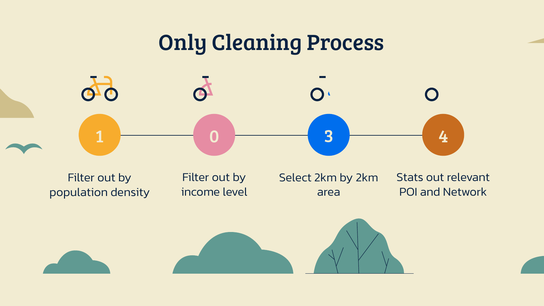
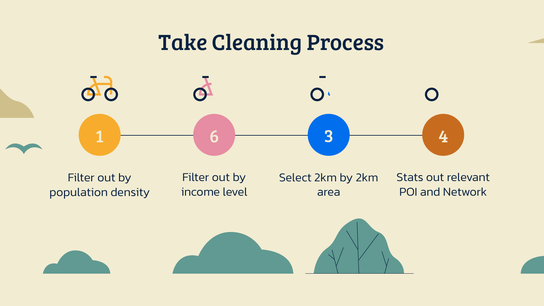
Only: Only -> Take
0: 0 -> 6
